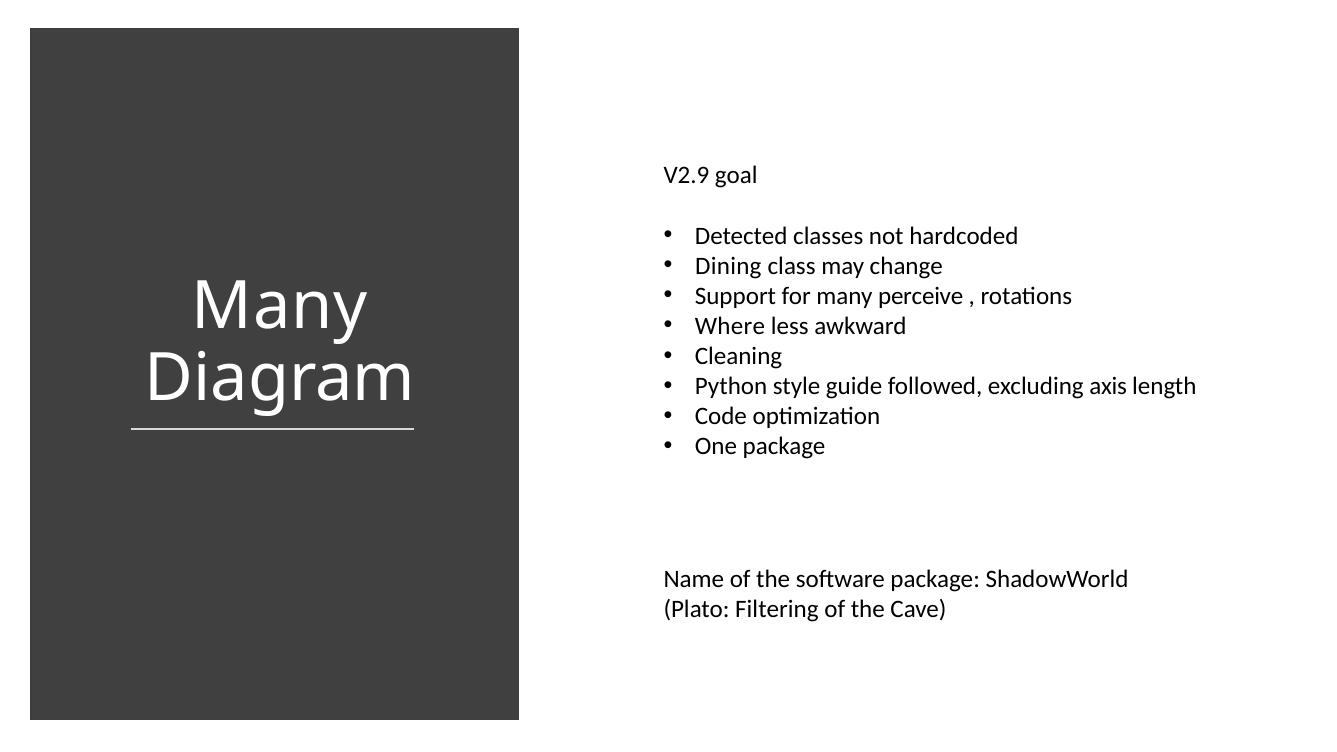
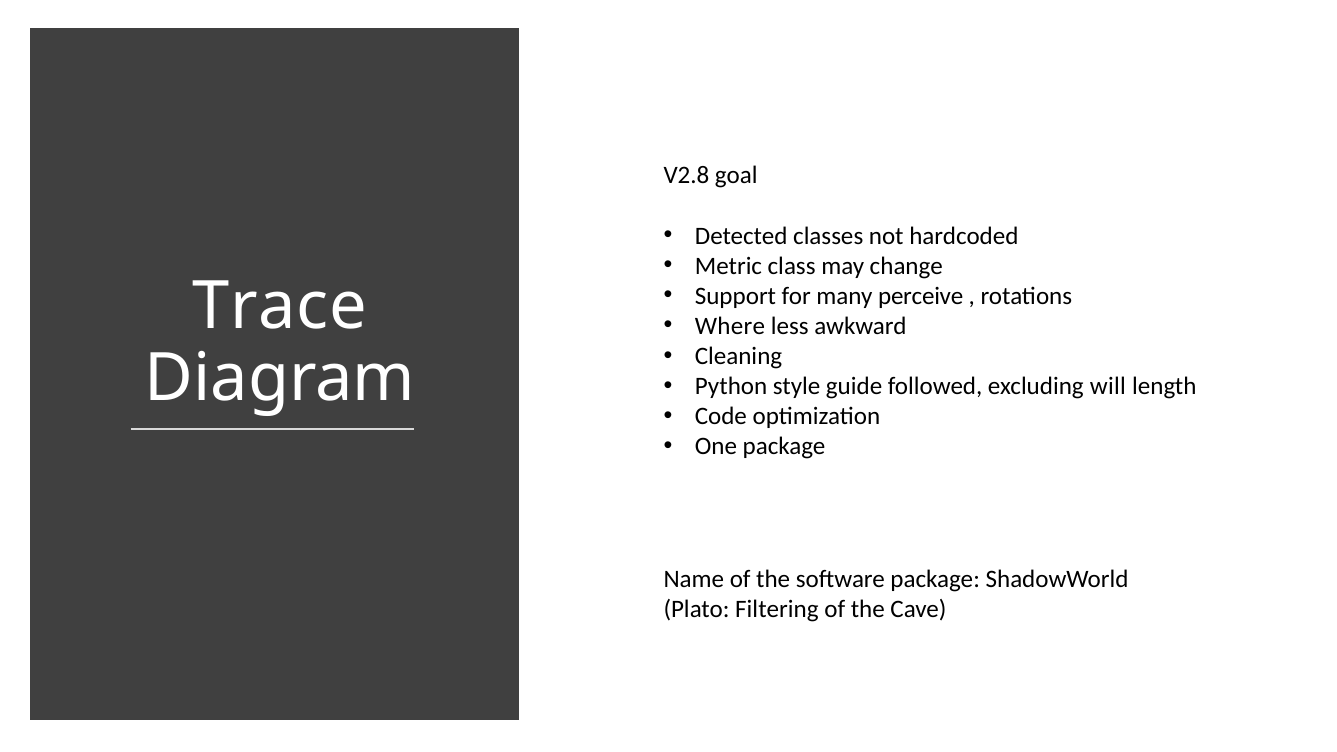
V2.9: V2.9 -> V2.8
Dining: Dining -> Metric
Many at (280, 307): Many -> Trace
axis: axis -> will
